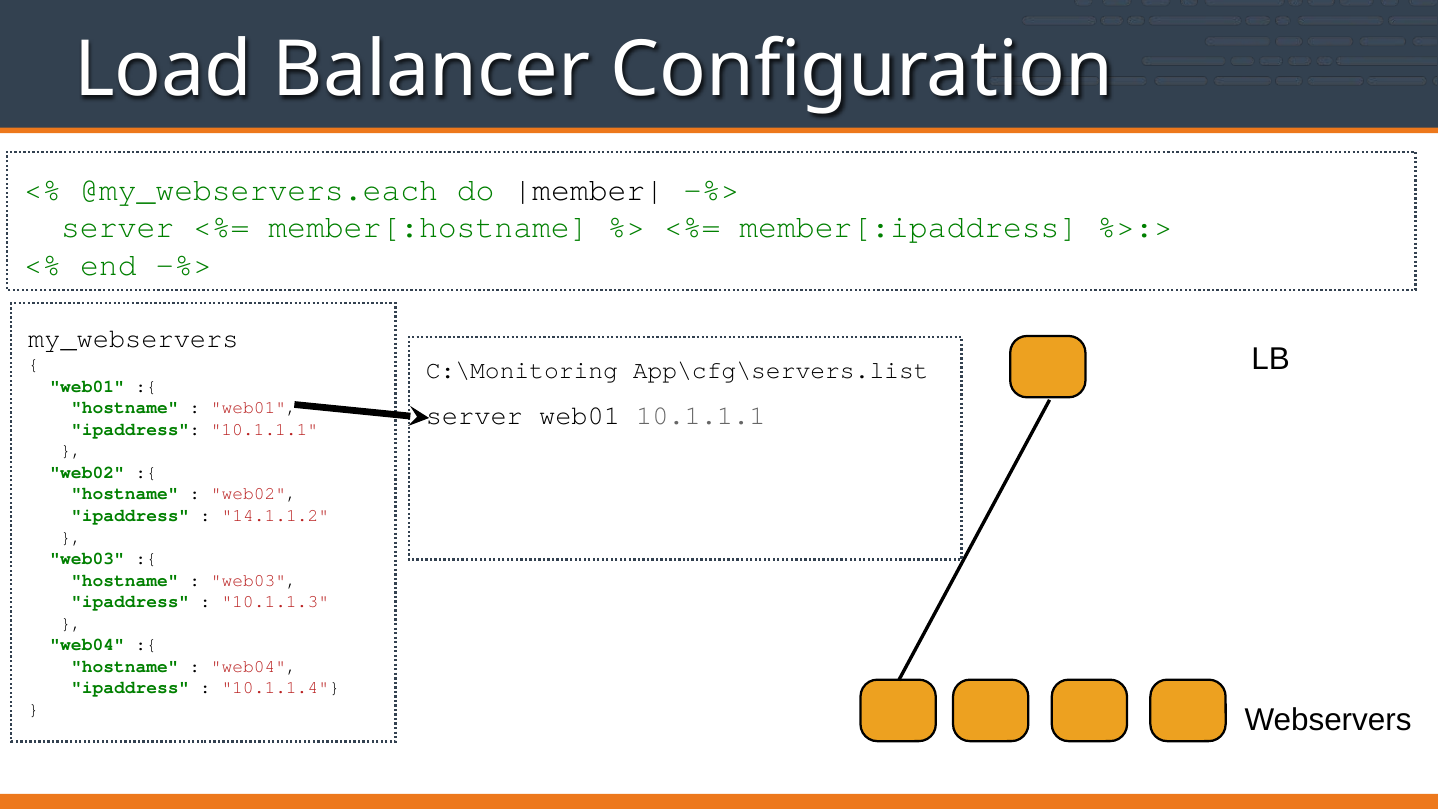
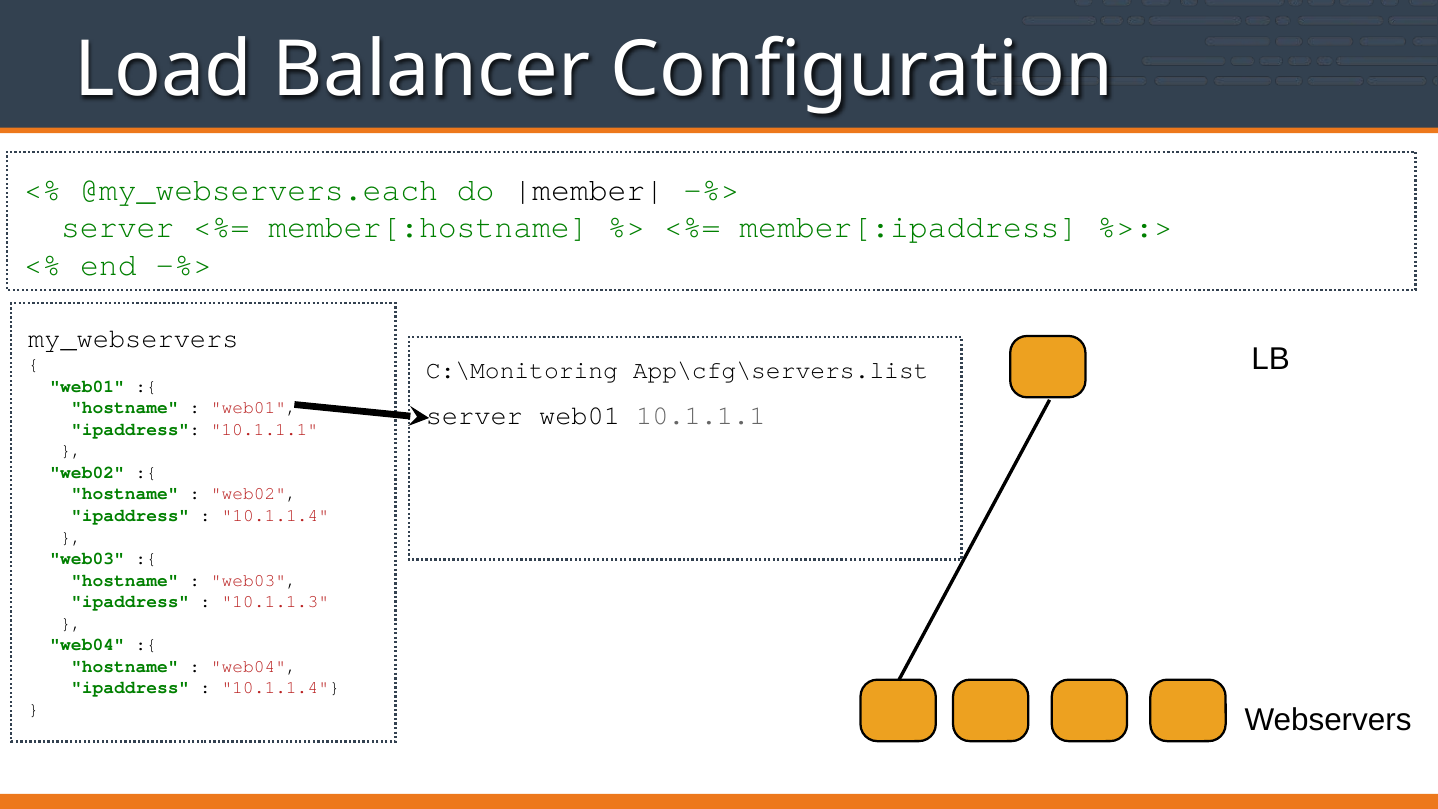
14.1.1.2 at (275, 515): 14.1.1.2 -> 10.1.1.4
